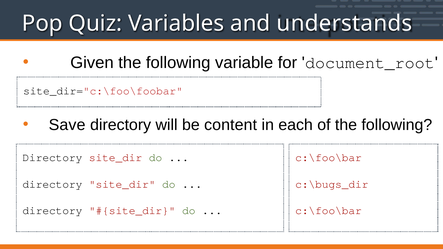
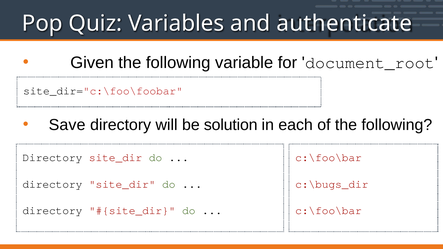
understands: understands -> authenticate
content: content -> solution
